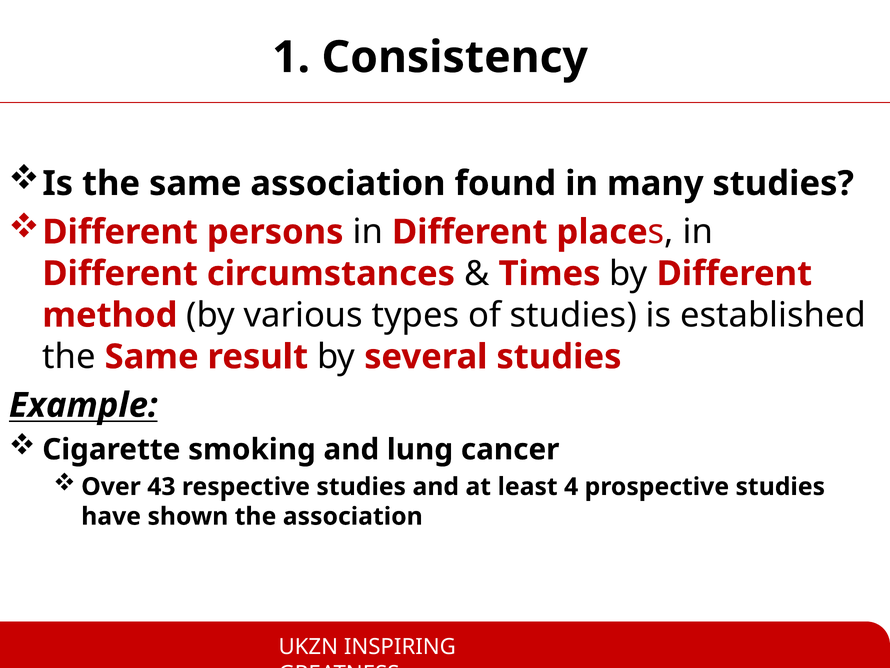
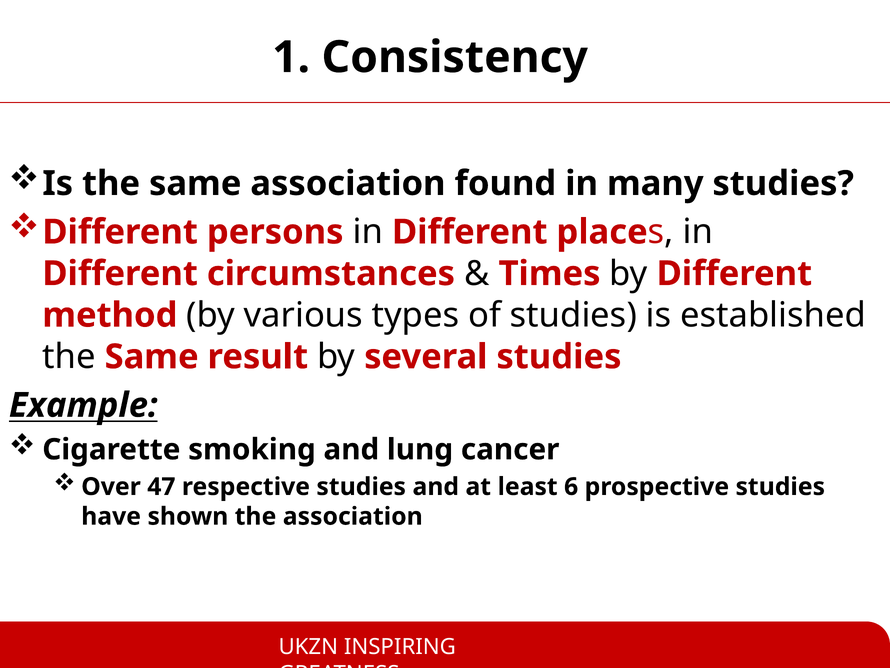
43: 43 -> 47
4: 4 -> 6
